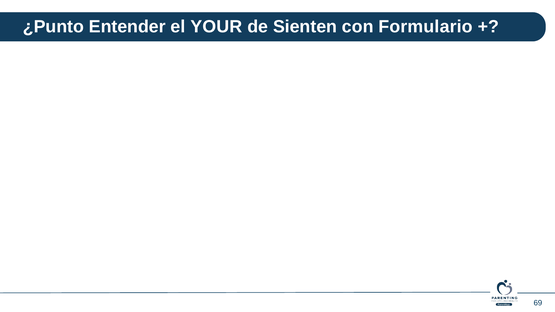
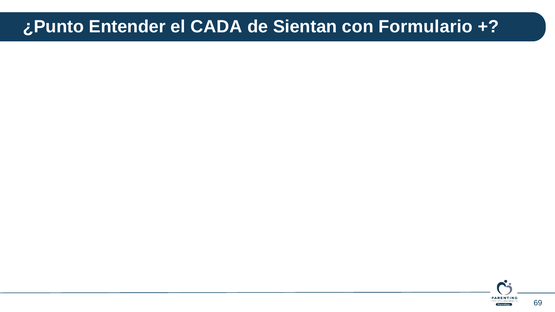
YOUR: YOUR -> CADA
Sienten: Sienten -> Sientan
